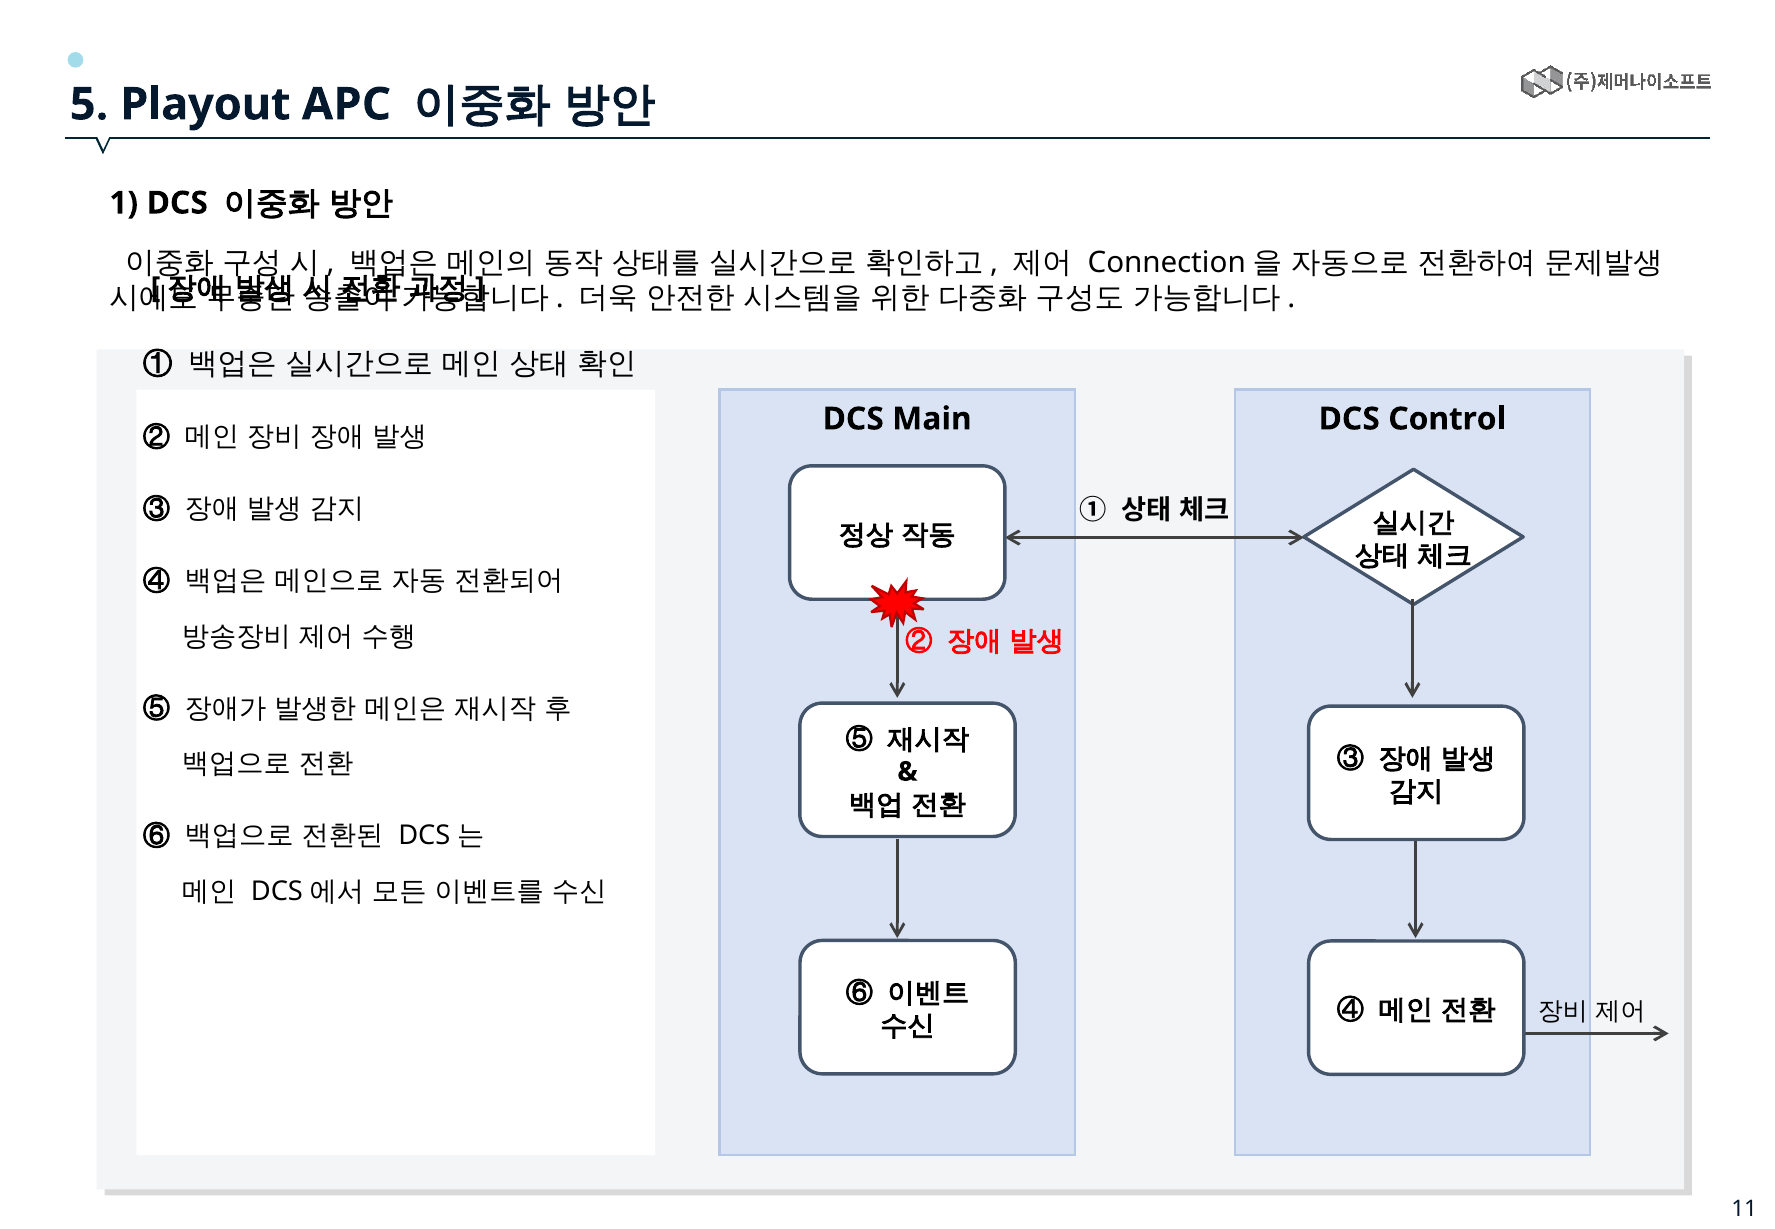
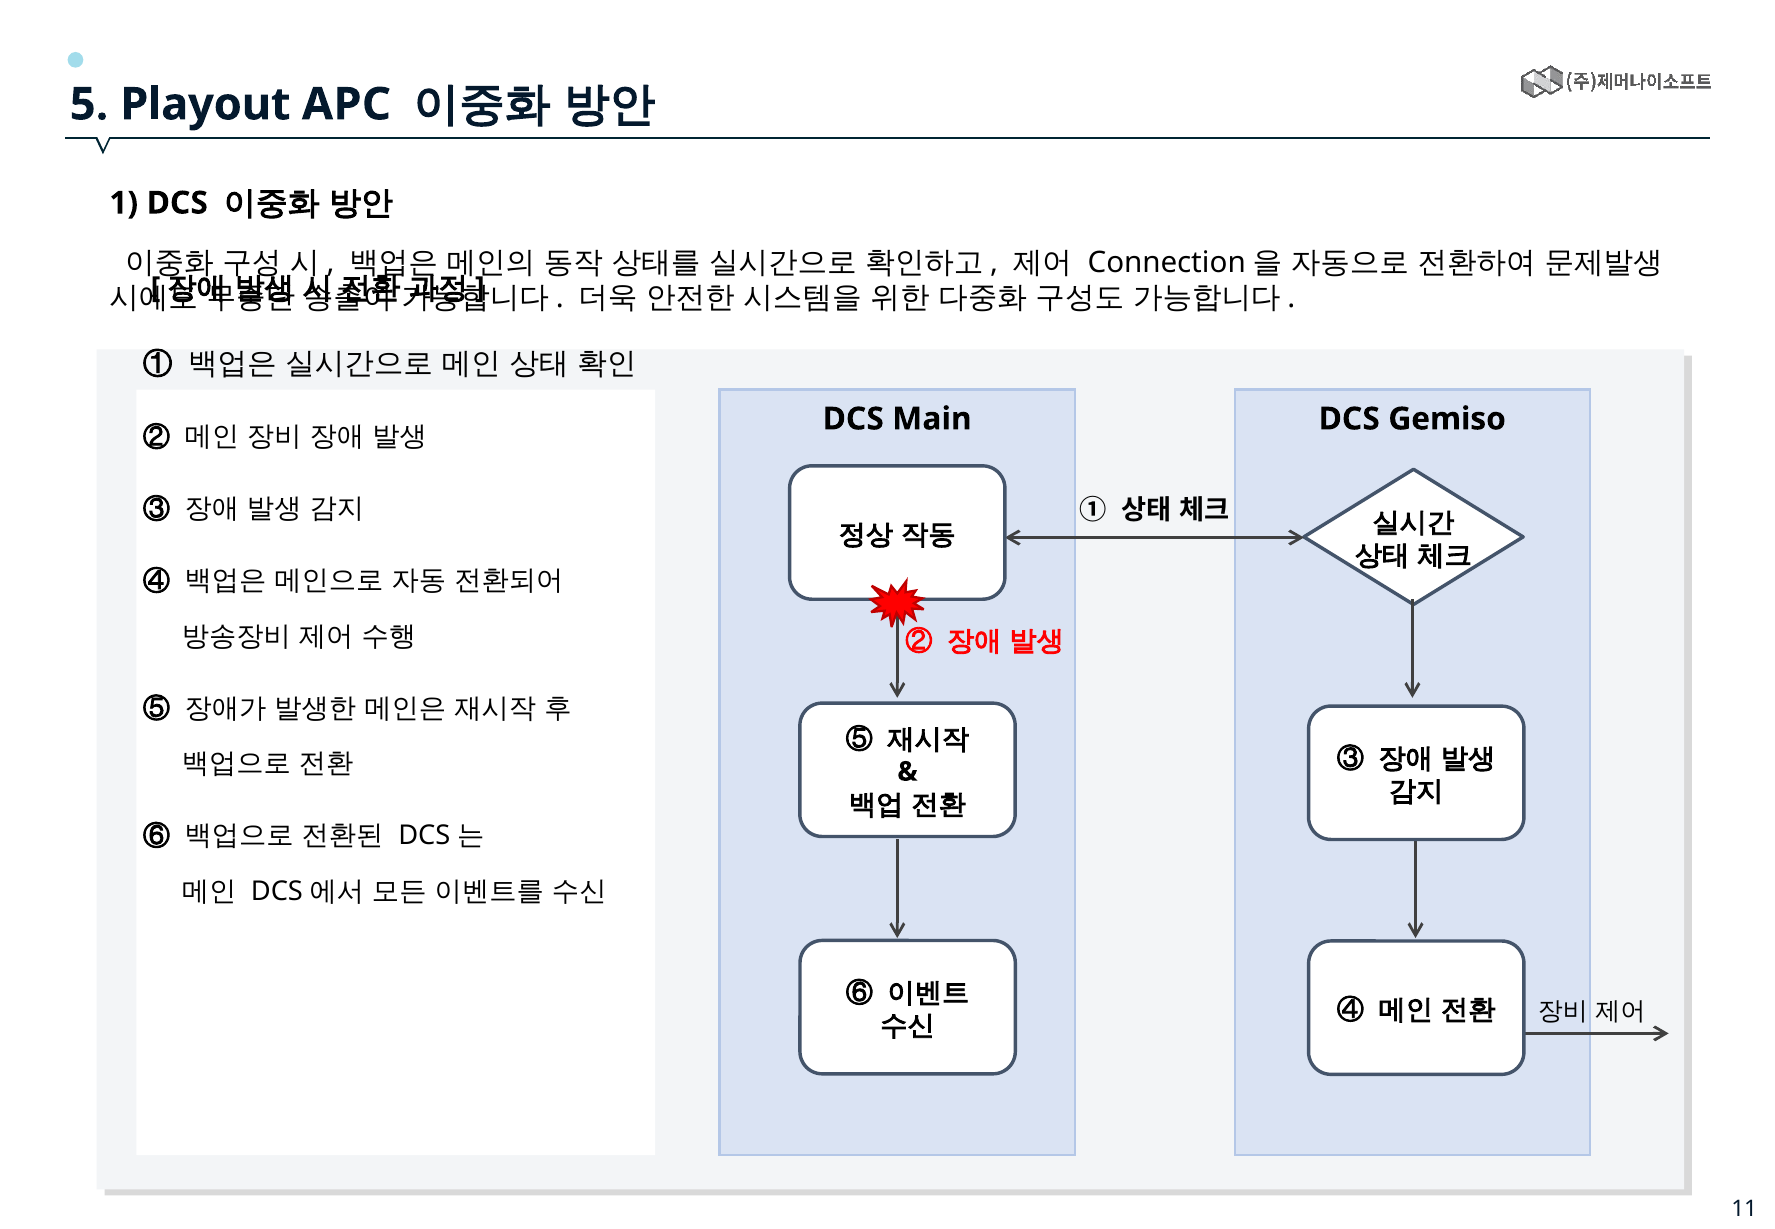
Control: Control -> Gemiso
